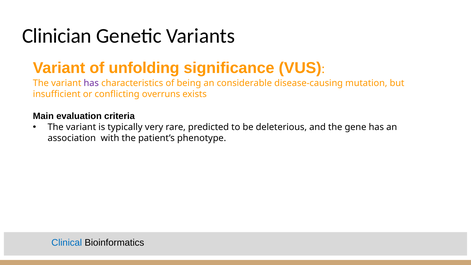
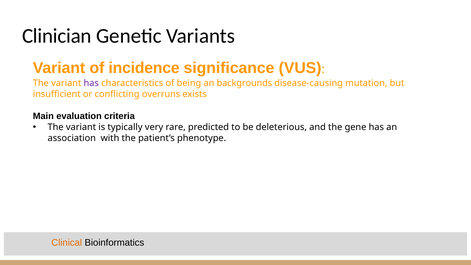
unfolding: unfolding -> incidence
considerable: considerable -> backgrounds
Clinical colour: blue -> orange
